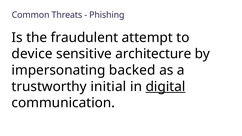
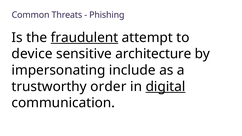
fraudulent underline: none -> present
backed: backed -> include
initial: initial -> order
